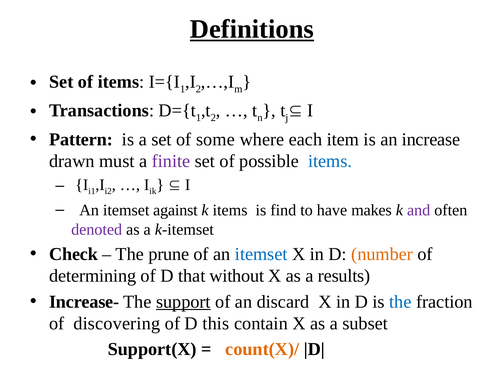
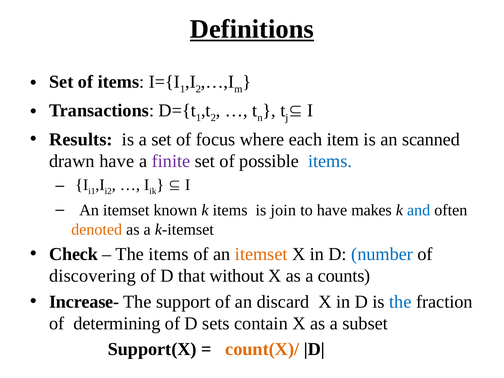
Pattern: Pattern -> Results
some: some -> focus
increase: increase -> scanned
drawn must: must -> have
against: against -> known
find: find -> join
and colour: purple -> blue
denoted colour: purple -> orange
The prune: prune -> items
itemset at (261, 254) colour: blue -> orange
number colour: orange -> blue
determining: determining -> discovering
results: results -> counts
support underline: present -> none
discovering: discovering -> determining
this: this -> sets
